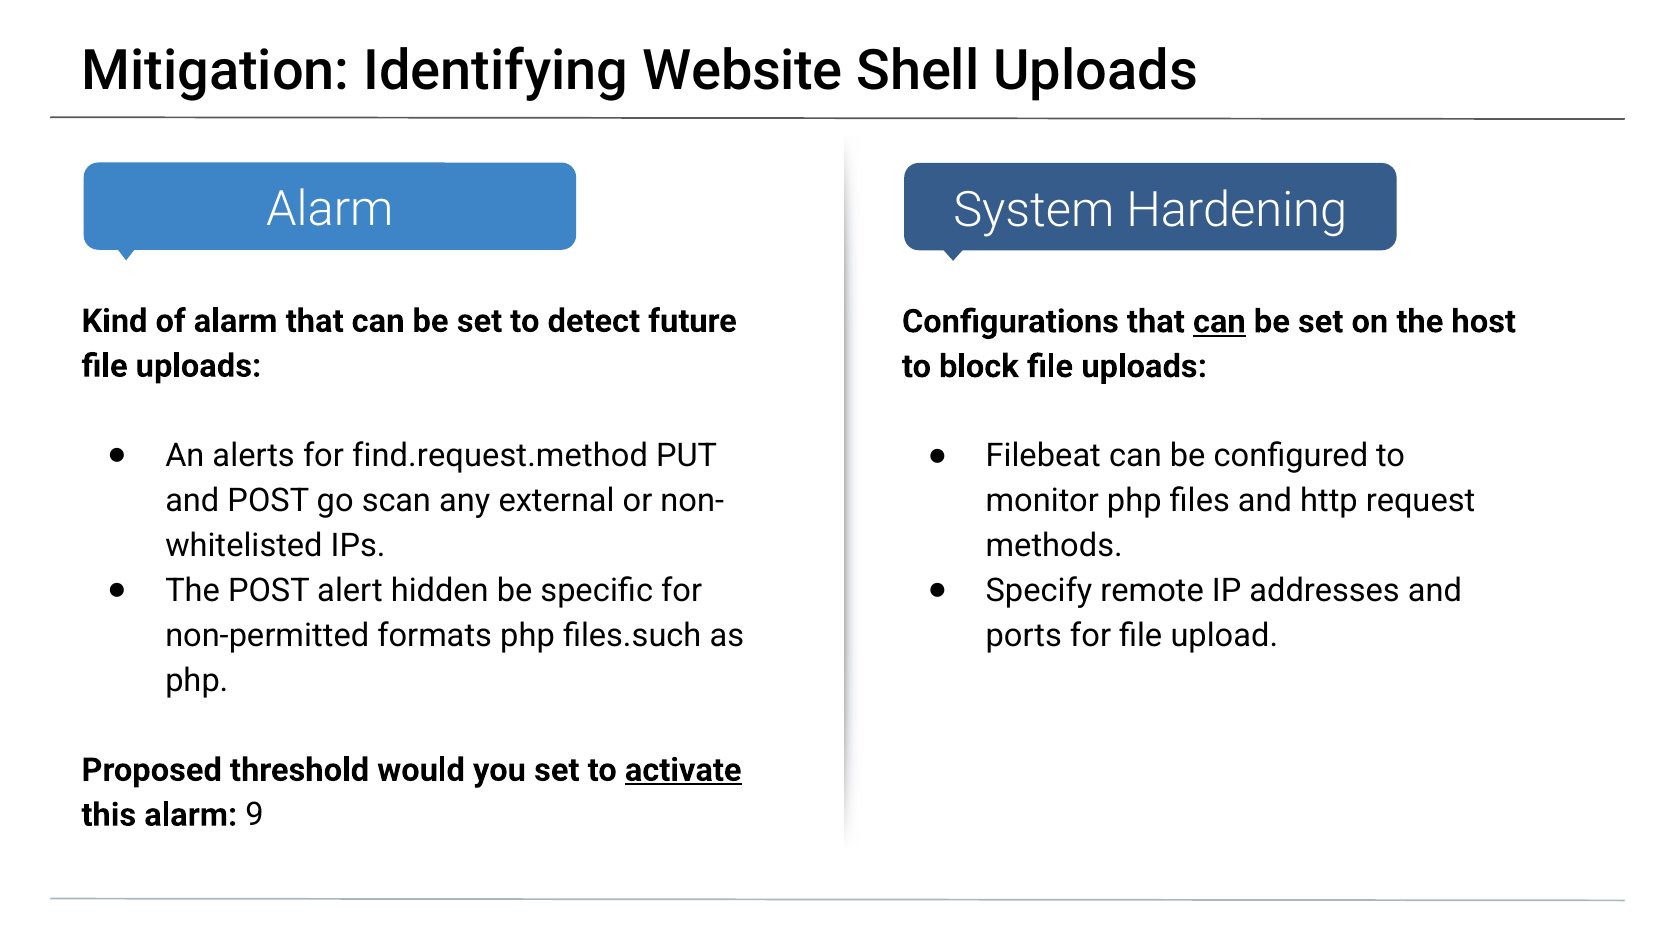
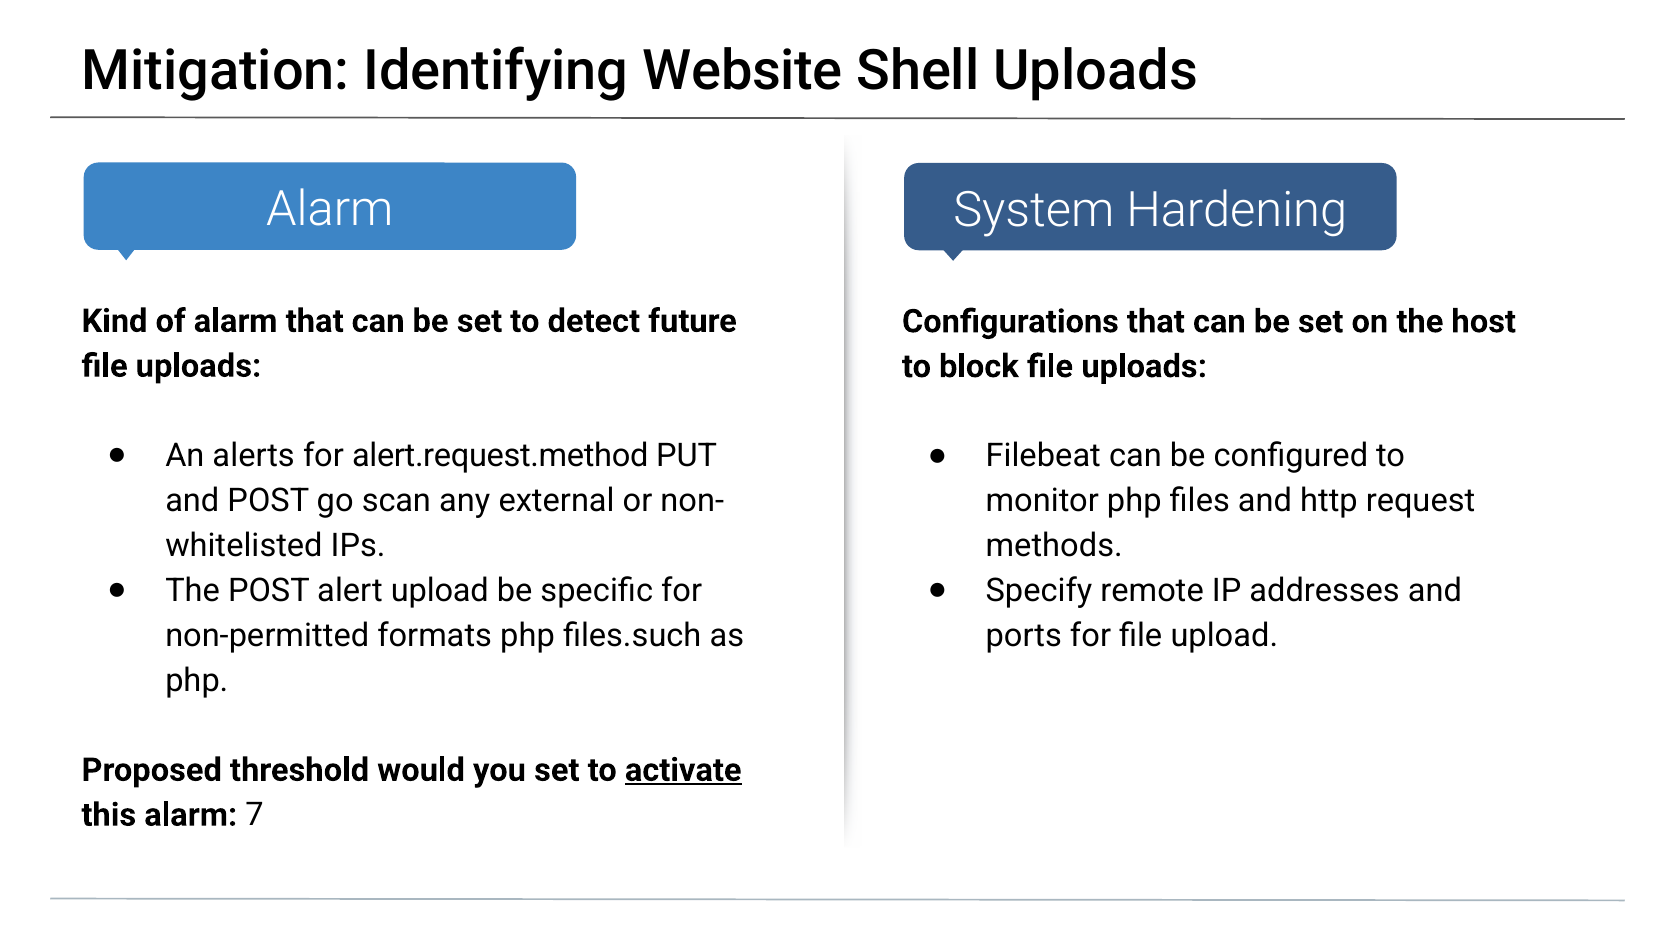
can at (1219, 322) underline: present -> none
find.request.method: find.request.method -> alert.request.method
alert hidden: hidden -> upload
9: 9 -> 7
